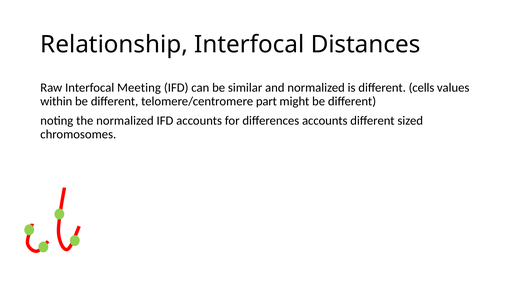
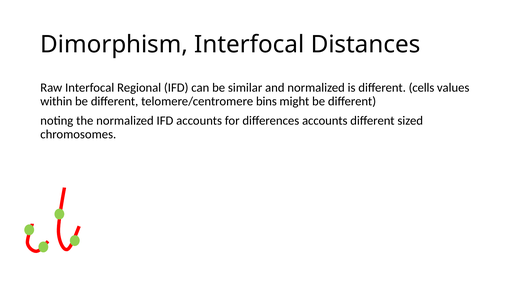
Relationship: Relationship -> Dimorphism
Meeting: Meeting -> Regional
part: part -> bins
